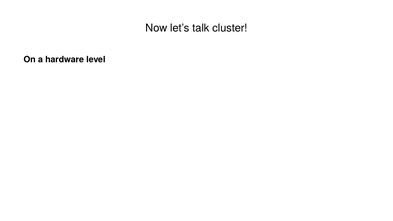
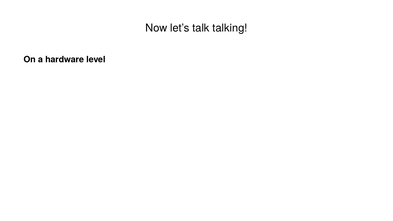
cluster: cluster -> talking
